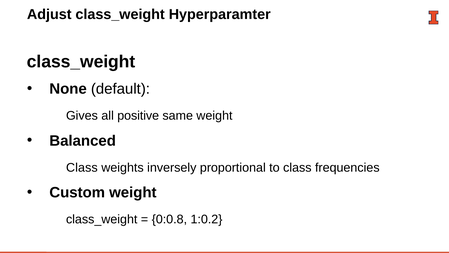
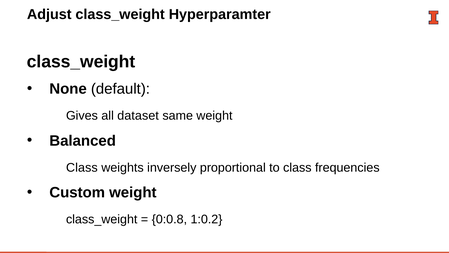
positive: positive -> dataset
